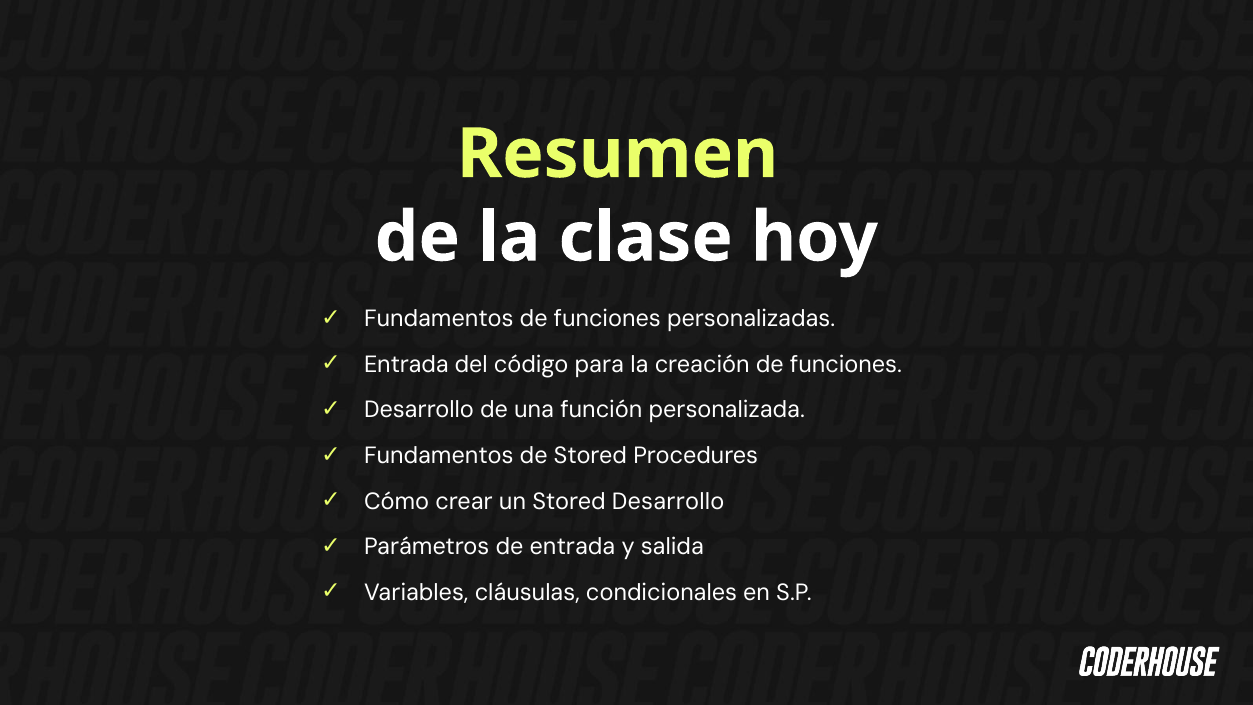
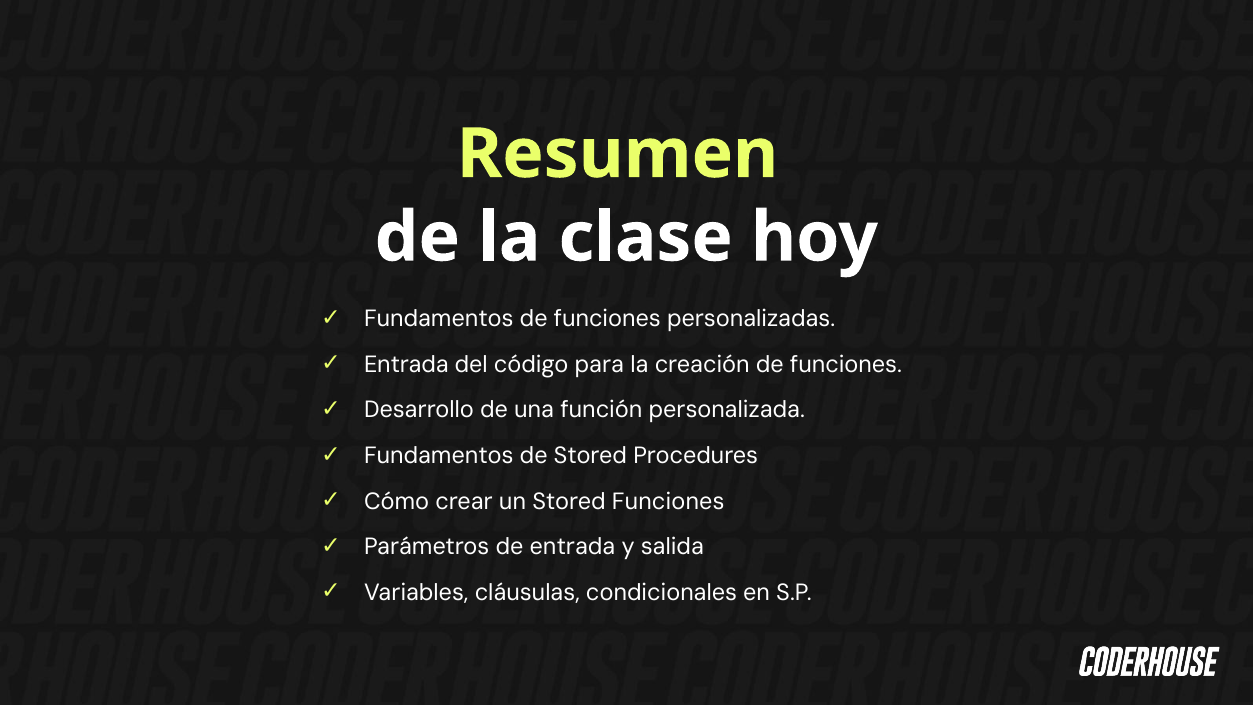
Stored Desarrollo: Desarrollo -> Funciones
